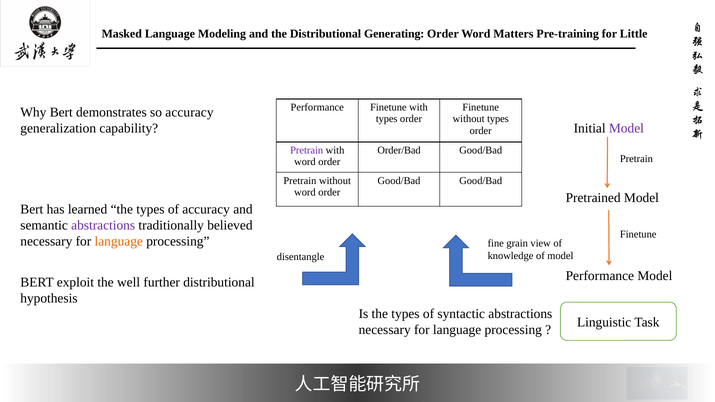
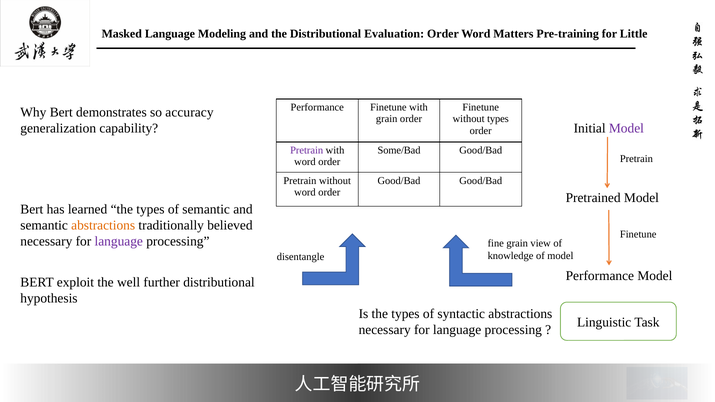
Generating: Generating -> Evaluation
types at (387, 119): types -> grain
Order/Bad: Order/Bad -> Some/Bad
of accuracy: accuracy -> semantic
abstractions at (103, 225) colour: purple -> orange
language at (119, 242) colour: orange -> purple
